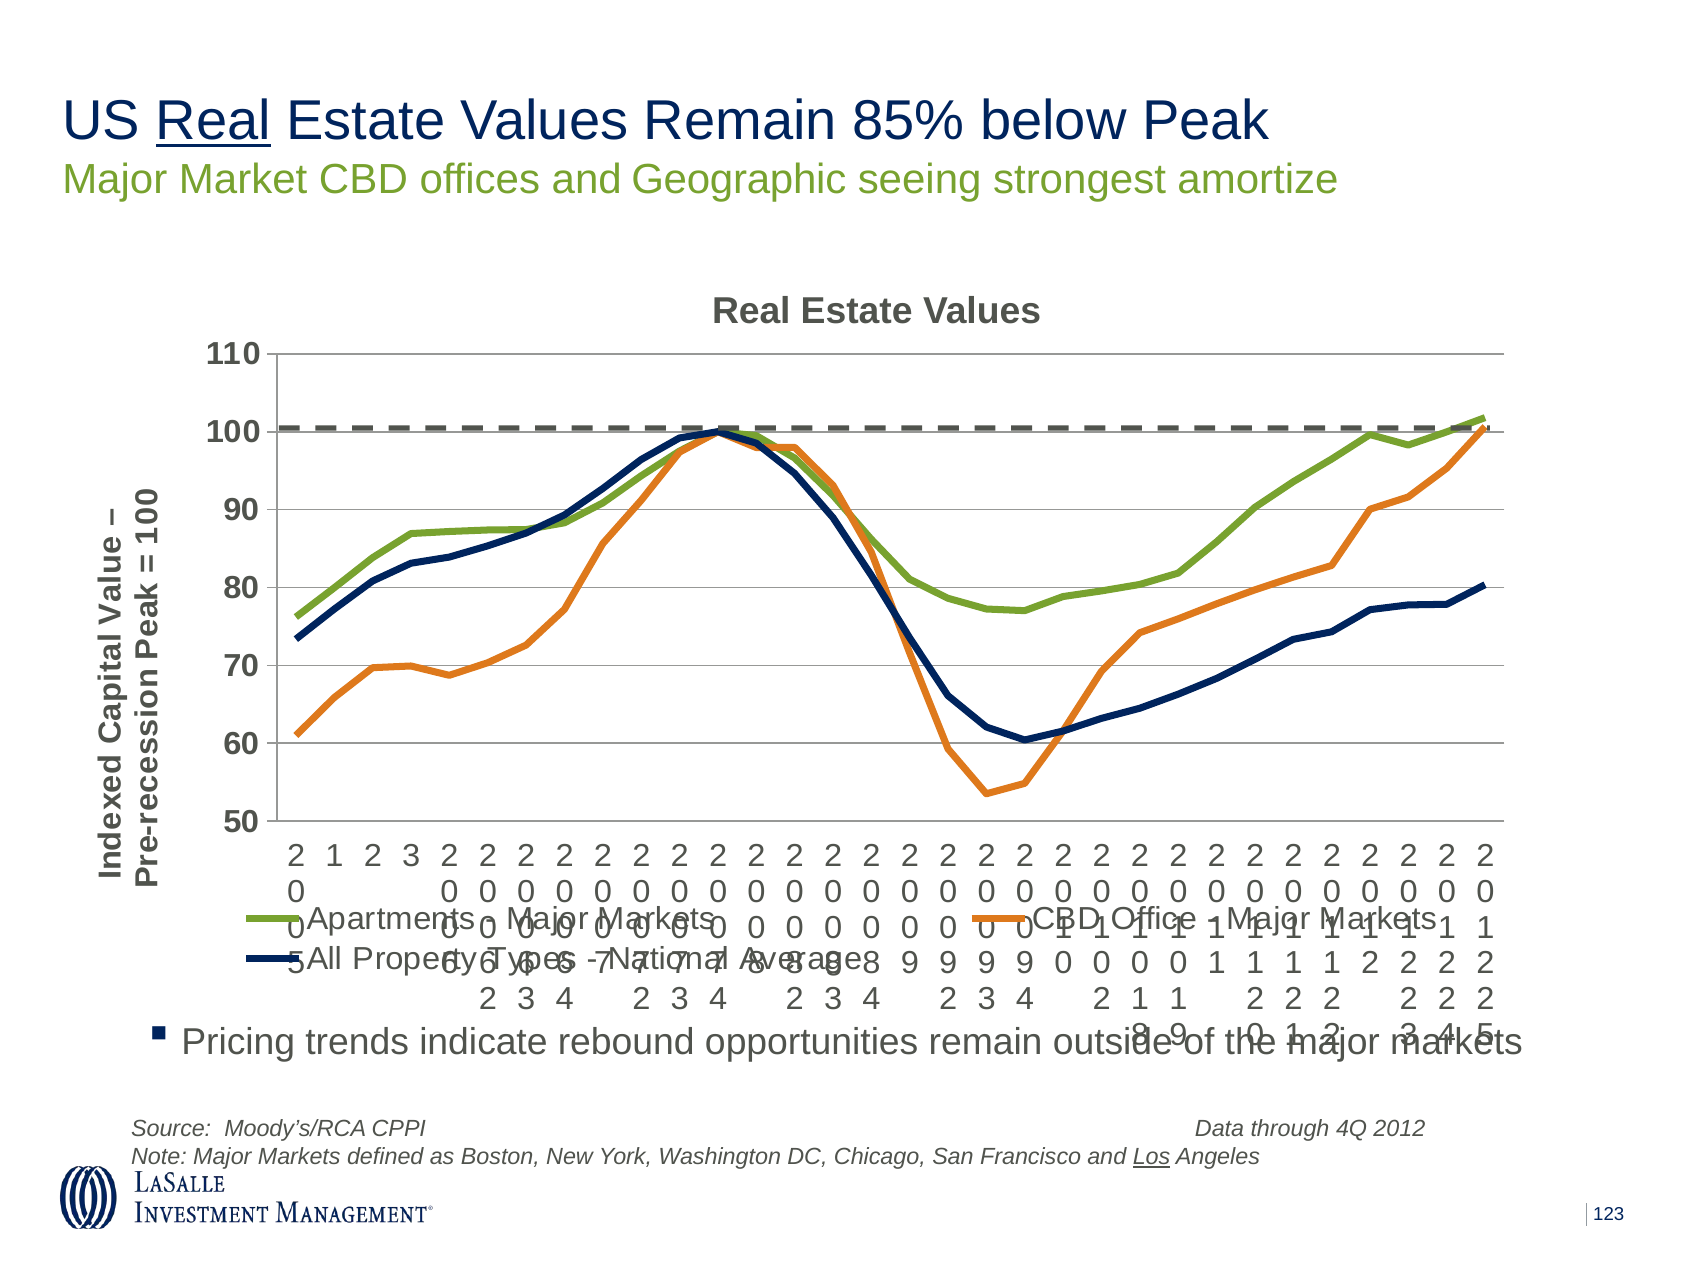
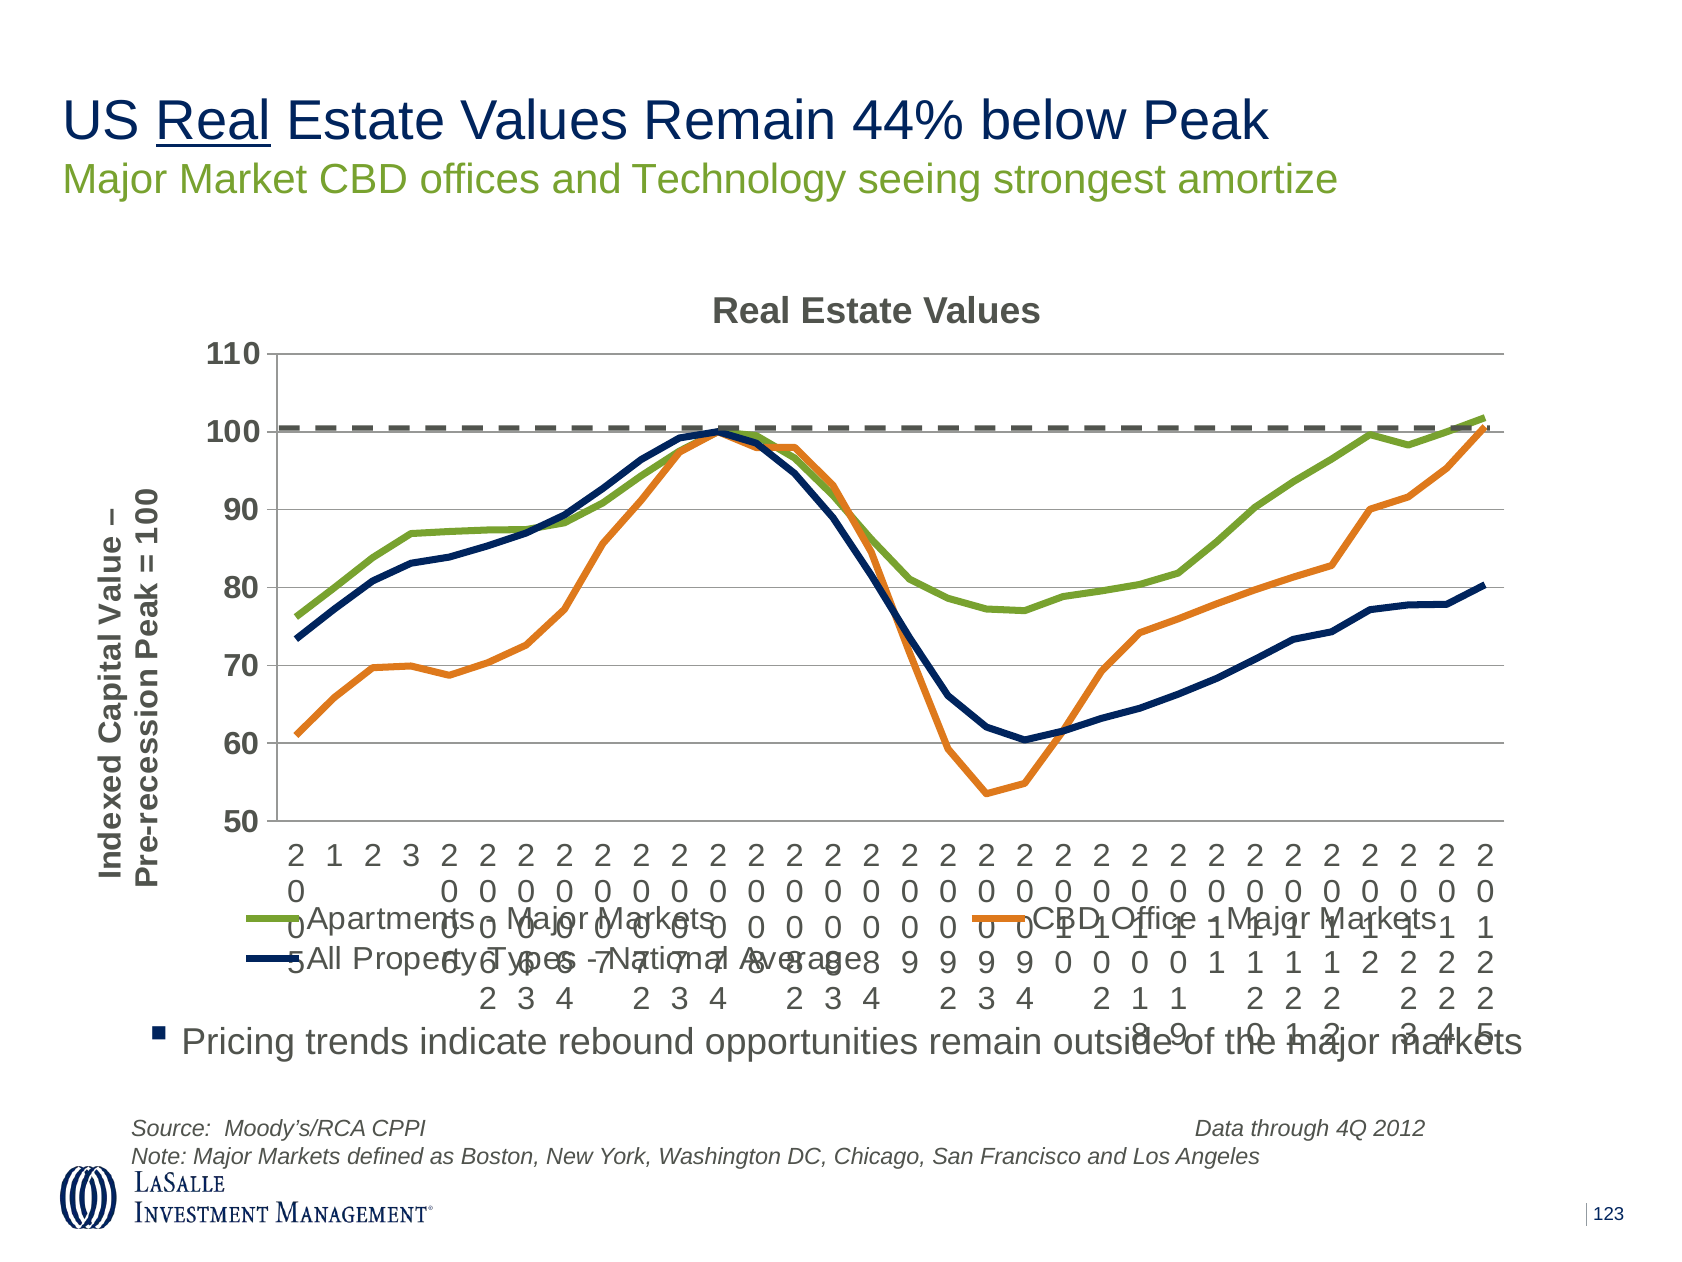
85%: 85% -> 44%
Geographic: Geographic -> Technology
Los underline: present -> none
